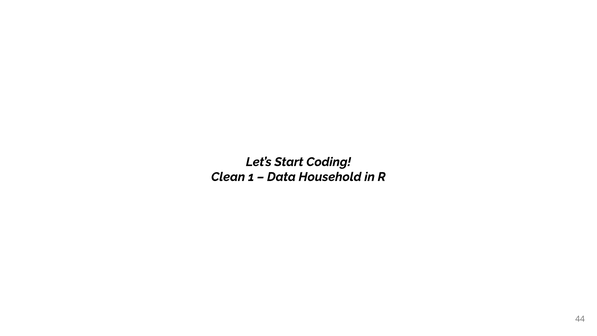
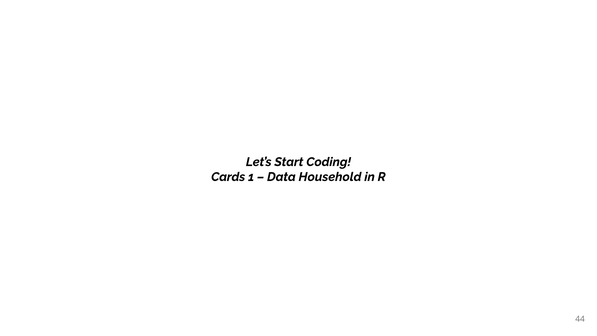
Clean: Clean -> Cards
